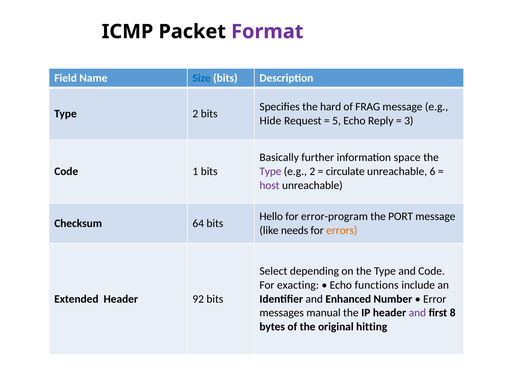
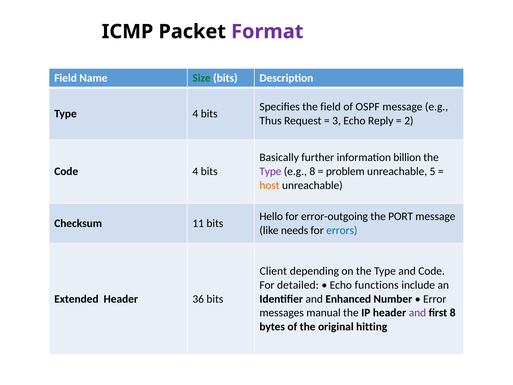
Size colour: blue -> green
the hard: hard -> field
FRAG: FRAG -> OSPF
Type 2: 2 -> 4
Hide: Hide -> Thus
5: 5 -> 3
3: 3 -> 2
space: space -> billion
Code 1: 1 -> 4
e.g 2: 2 -> 8
circulate: circulate -> problem
6: 6 -> 5
host colour: purple -> orange
error-program: error-program -> error-outgoing
64: 64 -> 11
errors colour: orange -> blue
Select: Select -> Client
exacting: exacting -> detailed
92: 92 -> 36
